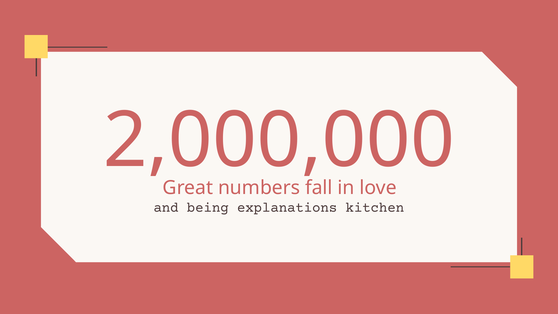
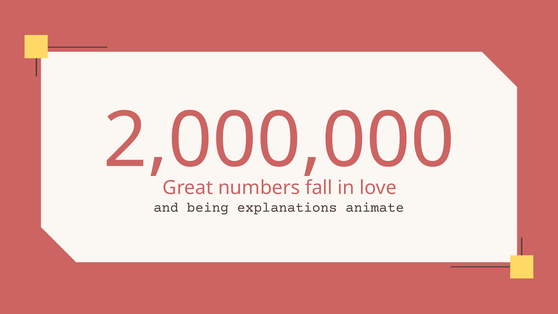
kitchen: kitchen -> animate
